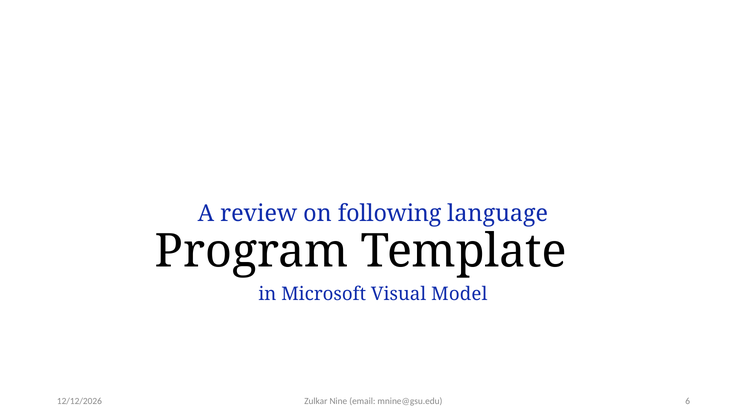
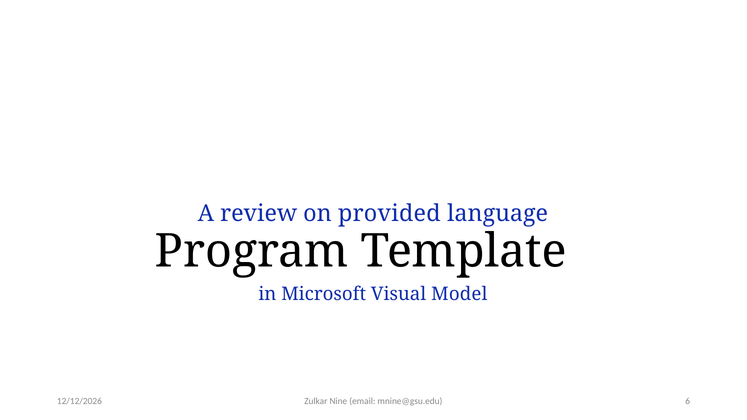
following: following -> provided
